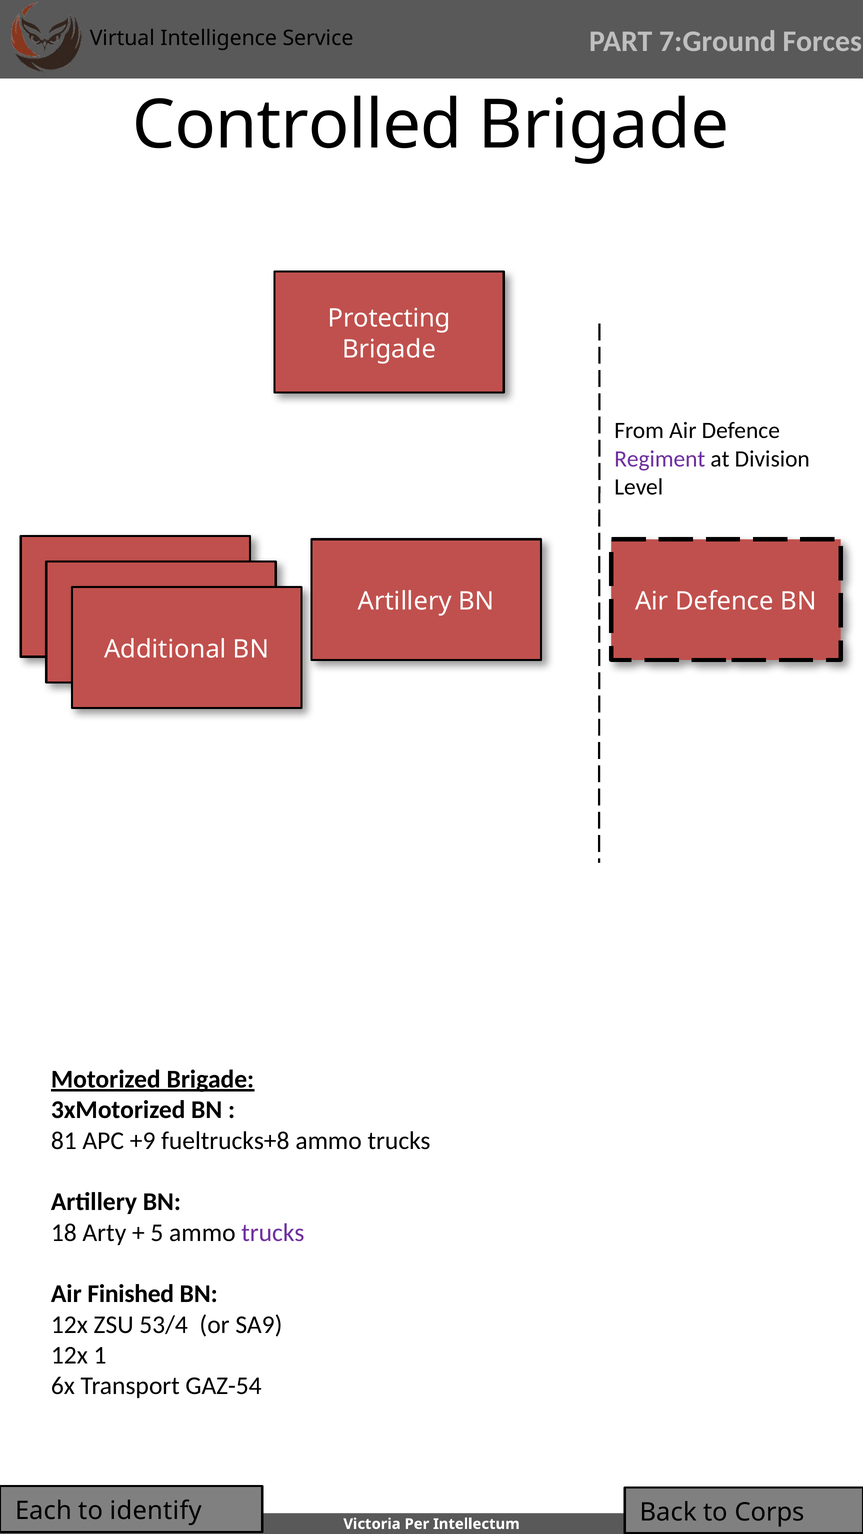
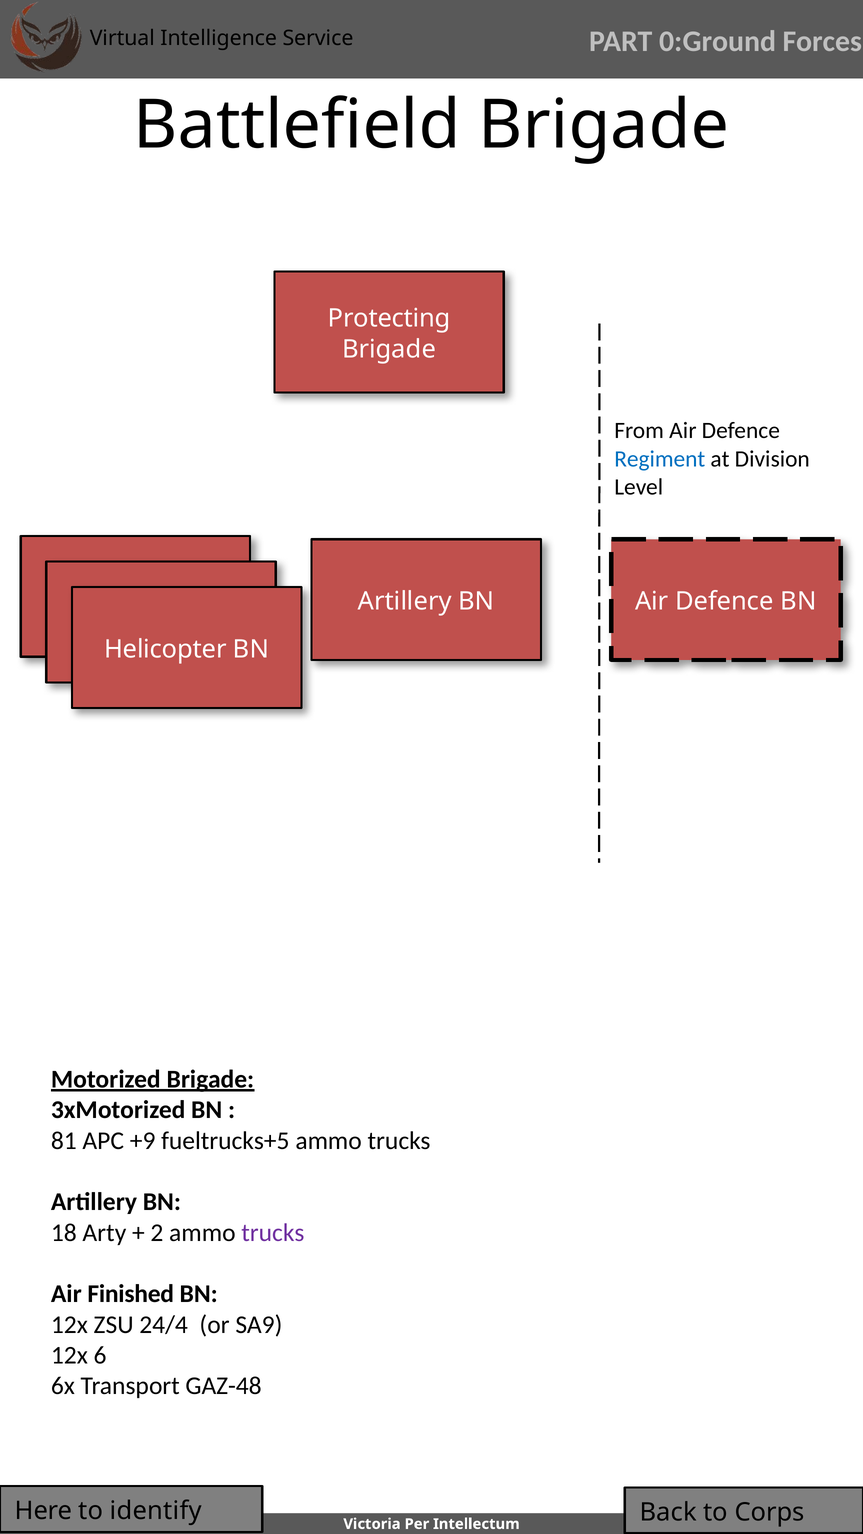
7:Ground: 7:Ground -> 0:Ground
Controlled: Controlled -> Battlefield
Regiment colour: purple -> blue
Additional: Additional -> Helicopter
fueltrucks+8: fueltrucks+8 -> fueltrucks+5
5: 5 -> 2
53/4: 53/4 -> 24/4
1: 1 -> 6
GAZ-54: GAZ-54 -> GAZ-48
Each: Each -> Here
